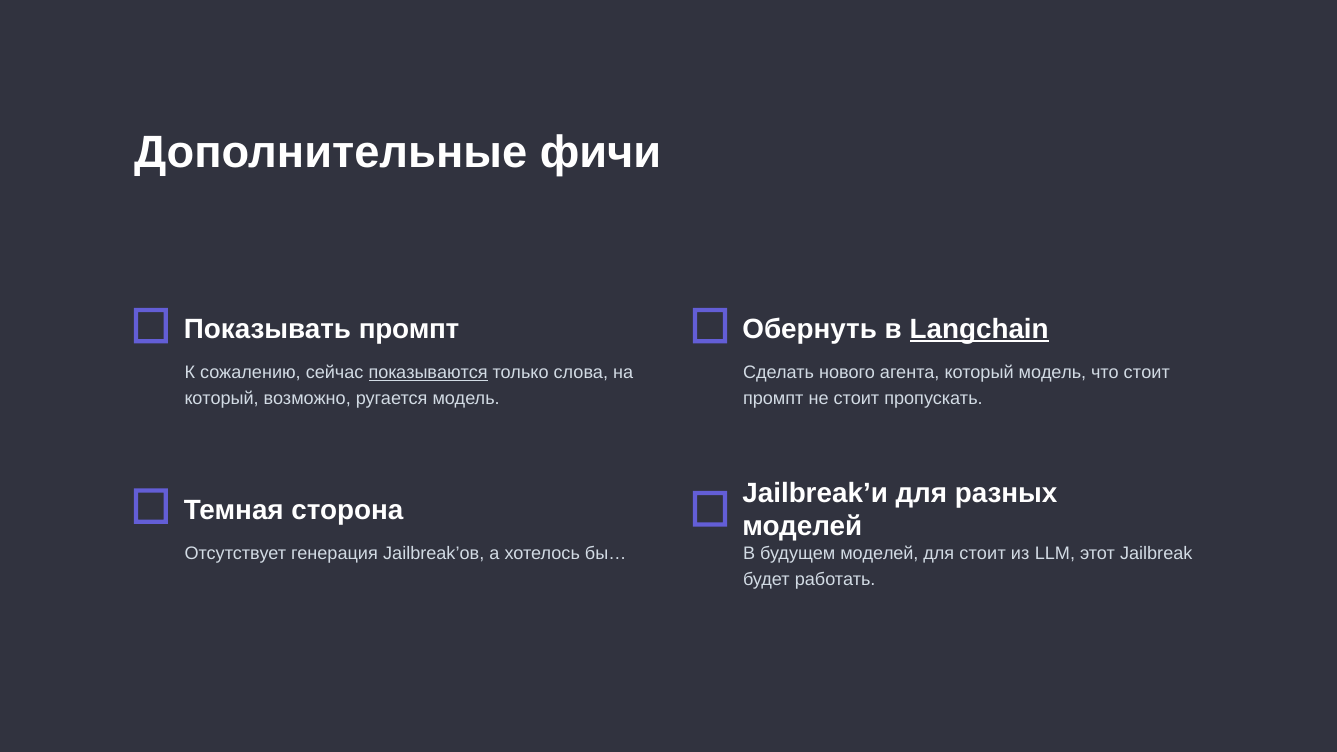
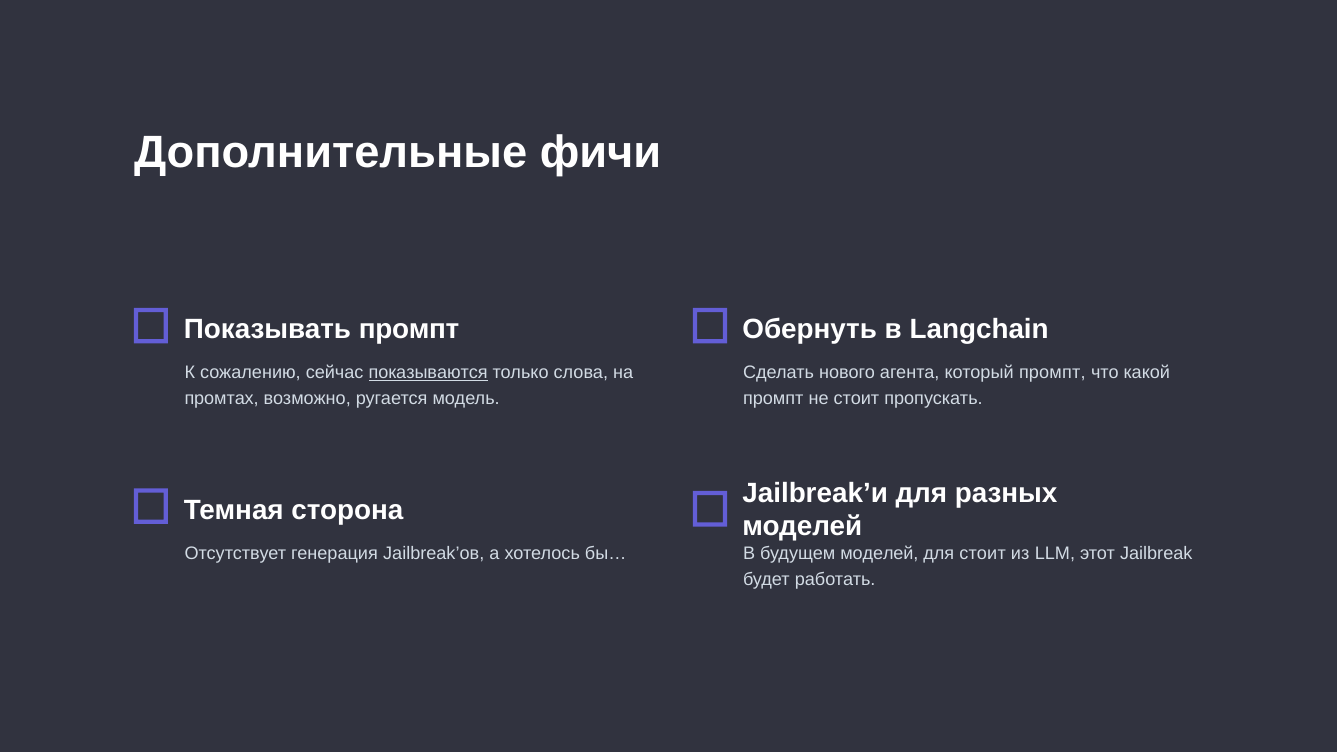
Langchain underline: present -> none
который модель: модель -> промпт
что стоит: стоит -> какой
который at (222, 399): который -> промтах
